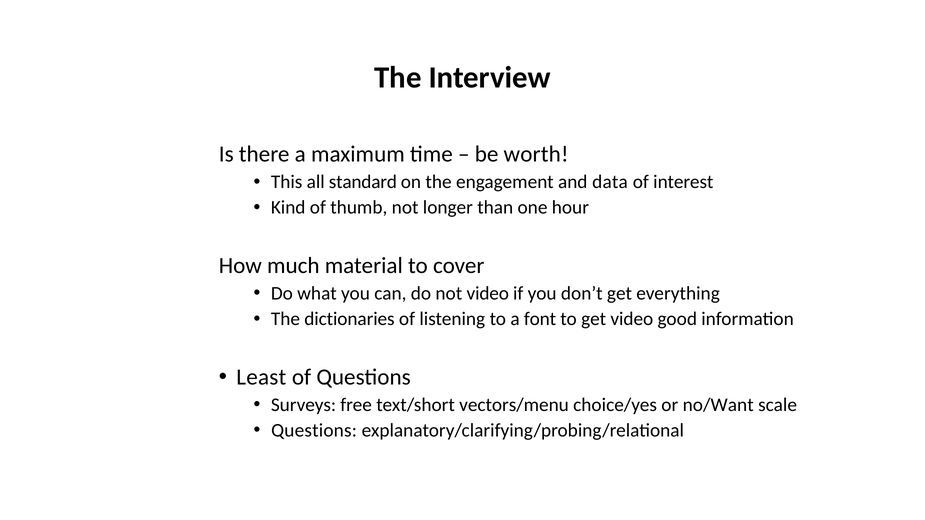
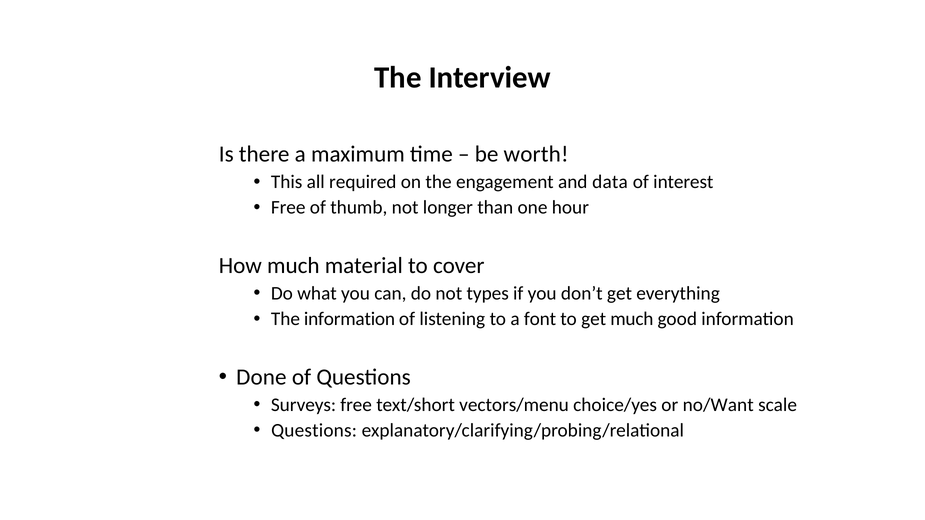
standard: standard -> required
Kind at (288, 208): Kind -> Free
not video: video -> types
The dictionaries: dictionaries -> information
get video: video -> much
Least: Least -> Done
